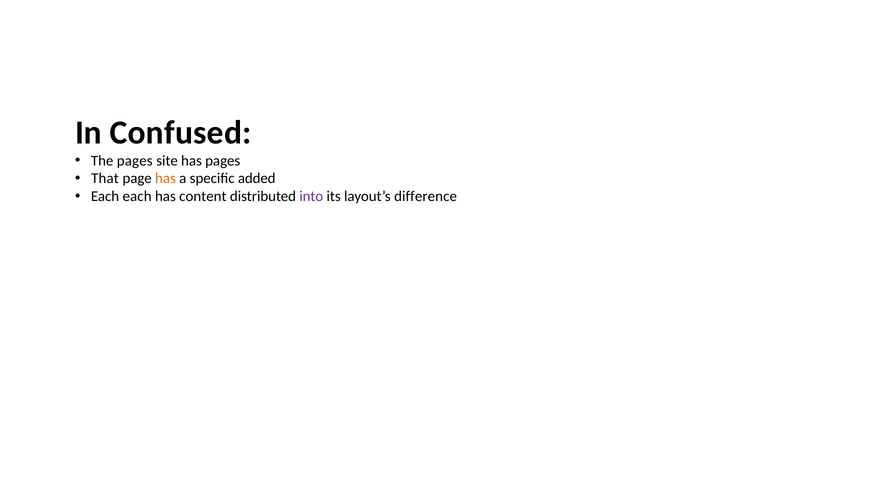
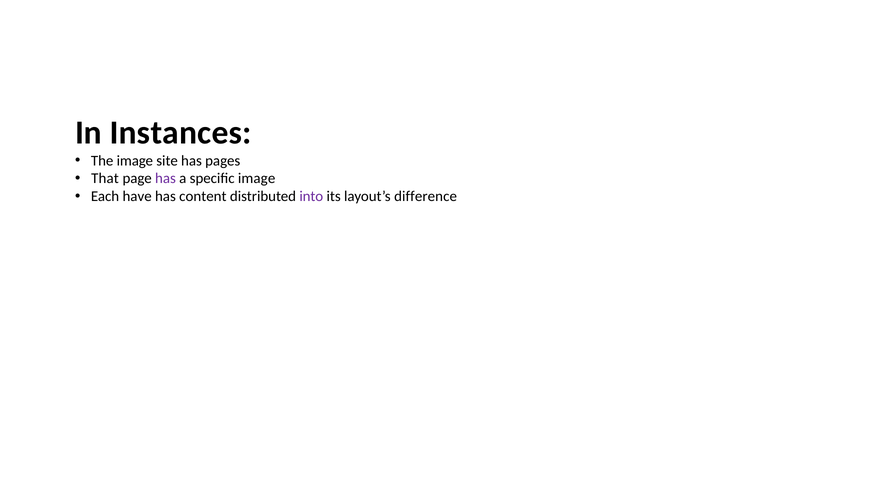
Confused: Confused -> Instances
The pages: pages -> image
has at (165, 179) colour: orange -> purple
specific added: added -> image
Each each: each -> have
